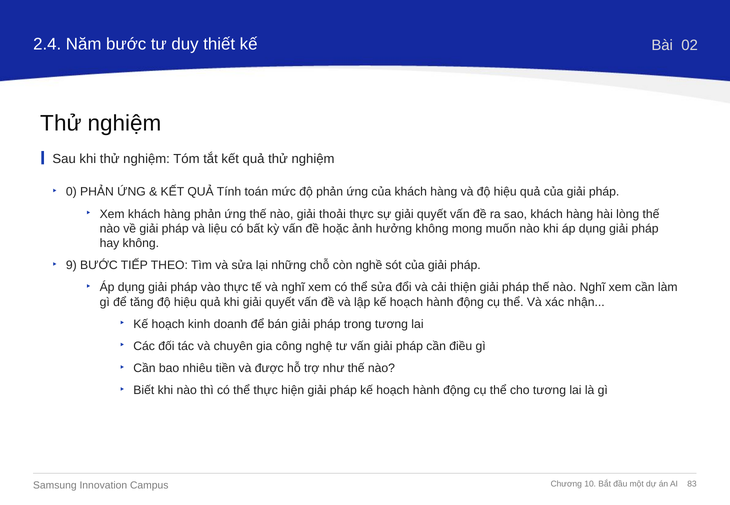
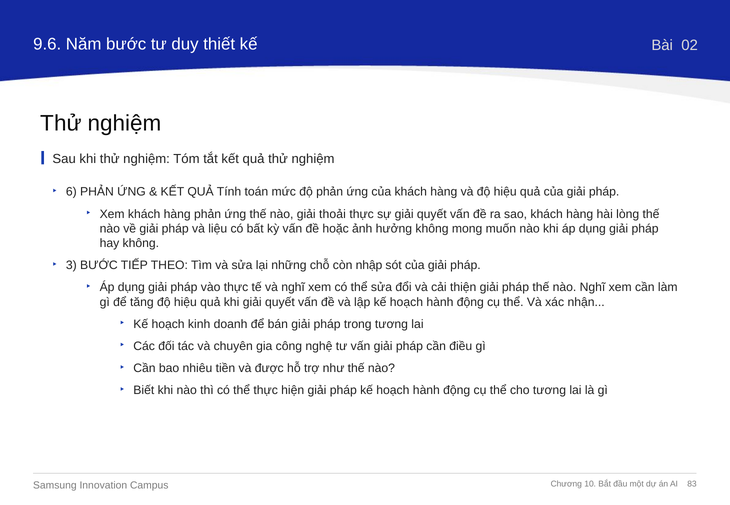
2.4: 2.4 -> 9.6
0: 0 -> 6
9: 9 -> 3
nghề: nghề -> nhập
